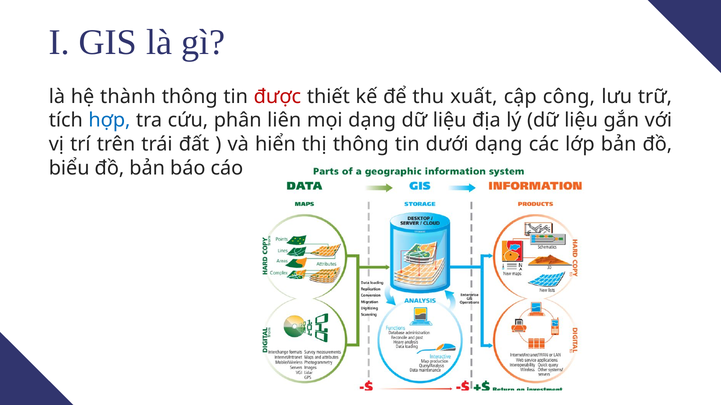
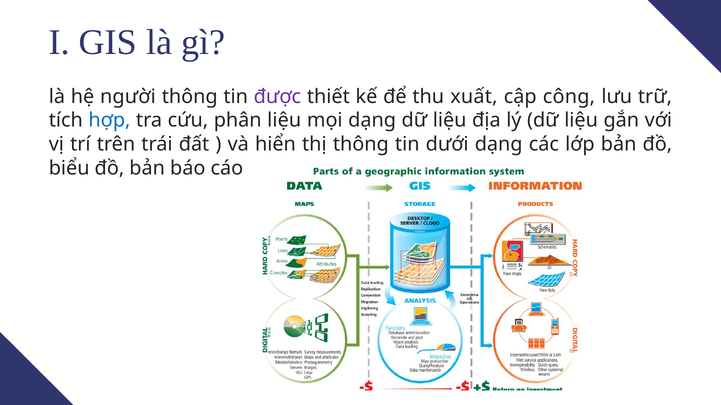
thành: thành -> người
được colour: red -> purple
phân liên: liên -> liệu
